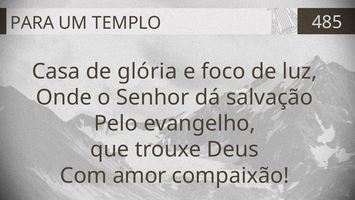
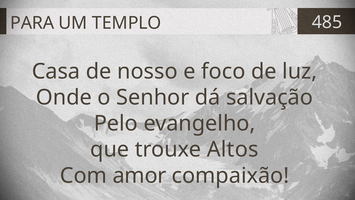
glória: glória -> nosso
Deus: Deus -> Altos
